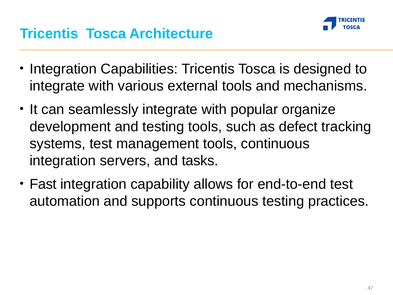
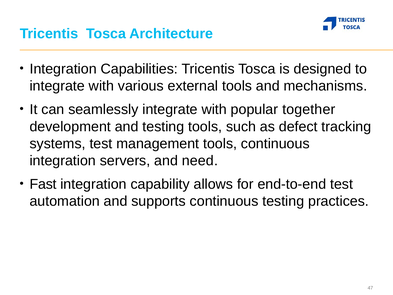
organize: organize -> together
tasks: tasks -> need
